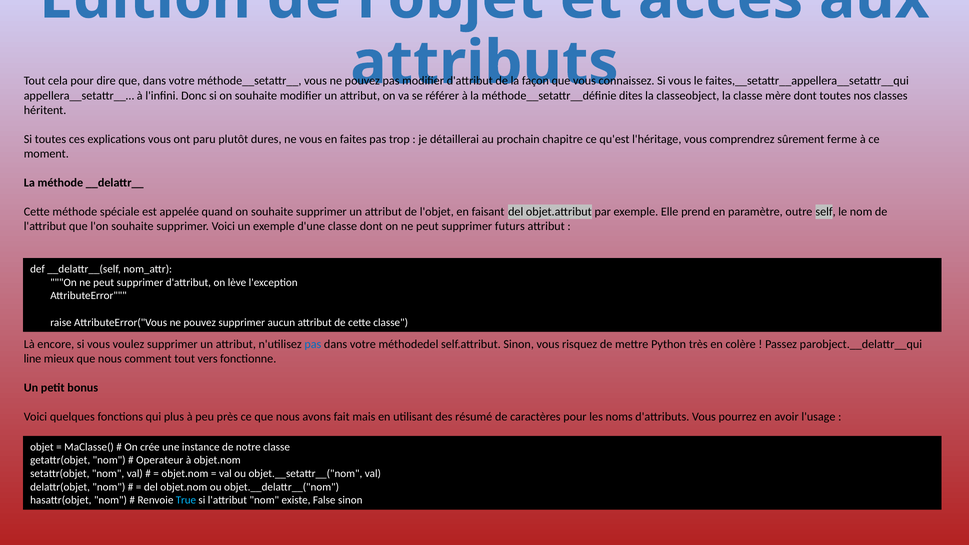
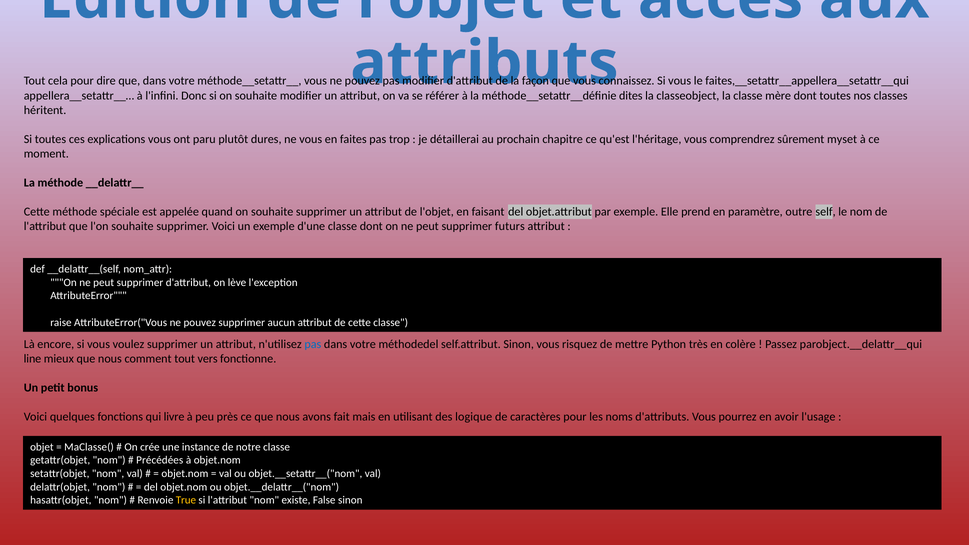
ferme: ferme -> myset
plus: plus -> livre
résumé: résumé -> logique
Operateur: Operateur -> Précédées
True colour: light blue -> yellow
